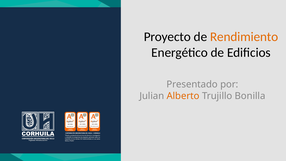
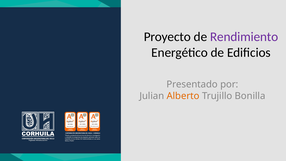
Rendimiento colour: orange -> purple
